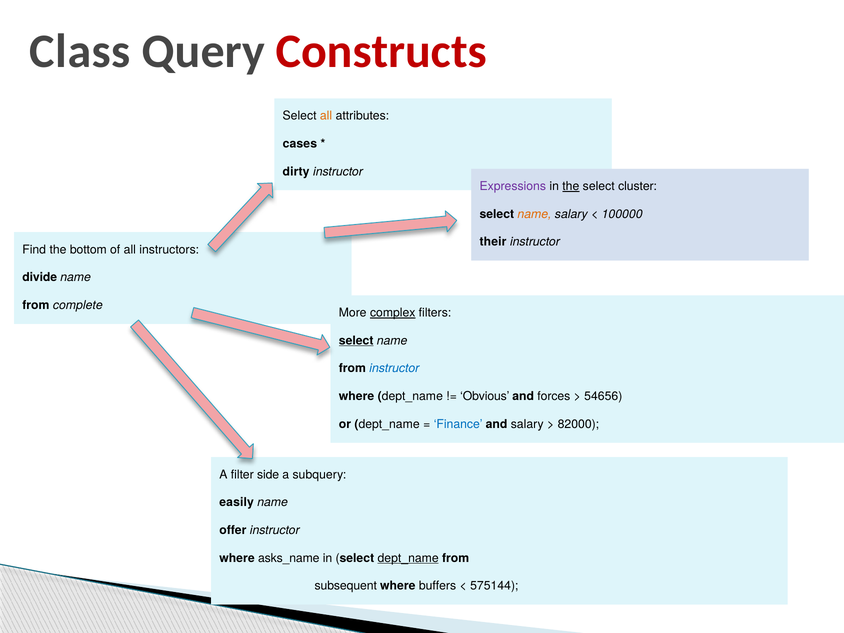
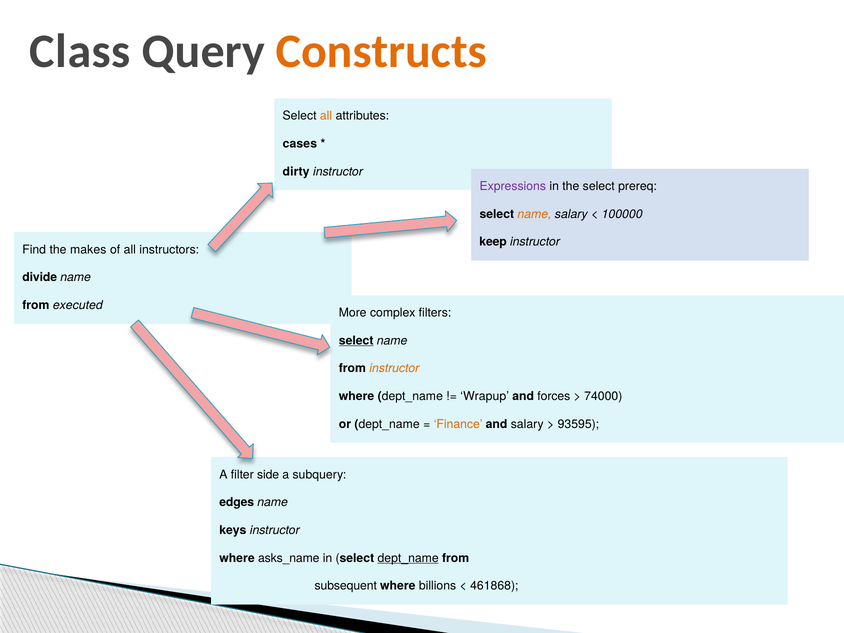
Constructs colour: red -> orange
the at (571, 186) underline: present -> none
cluster: cluster -> prereq
their: their -> keep
bottom: bottom -> makes
complete: complete -> executed
complex underline: present -> none
instructor at (394, 368) colour: blue -> orange
Obvious: Obvious -> Wrapup
54656: 54656 -> 74000
Finance colour: blue -> orange
82000: 82000 -> 93595
easily: easily -> edges
offer: offer -> keys
buffers: buffers -> billions
575144: 575144 -> 461868
